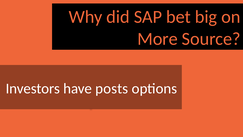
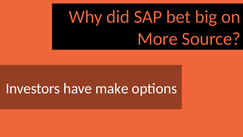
posts: posts -> make
